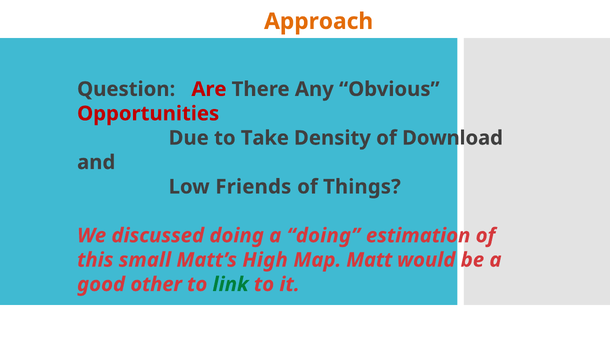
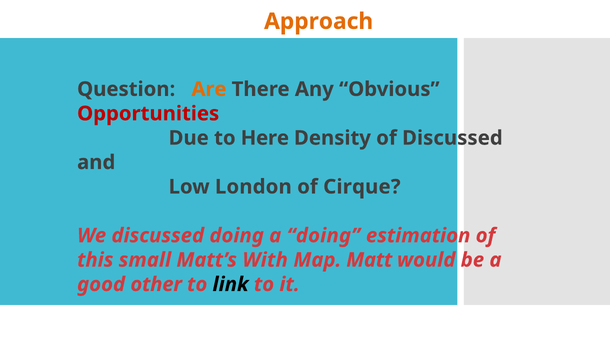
Are colour: red -> orange
Take: Take -> Here
of Download: Download -> Discussed
Friends: Friends -> London
Things: Things -> Cirque
High: High -> With
link colour: green -> black
